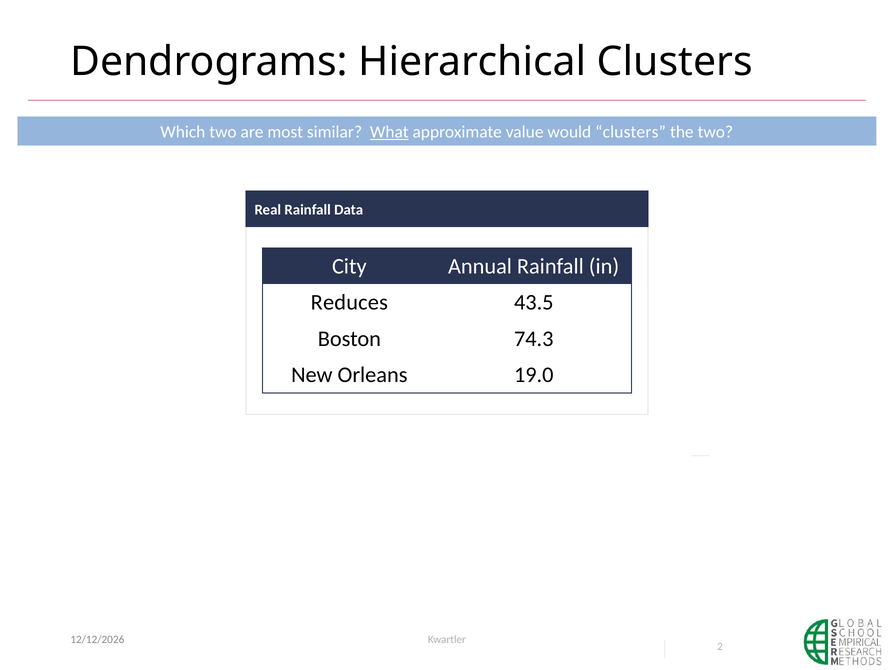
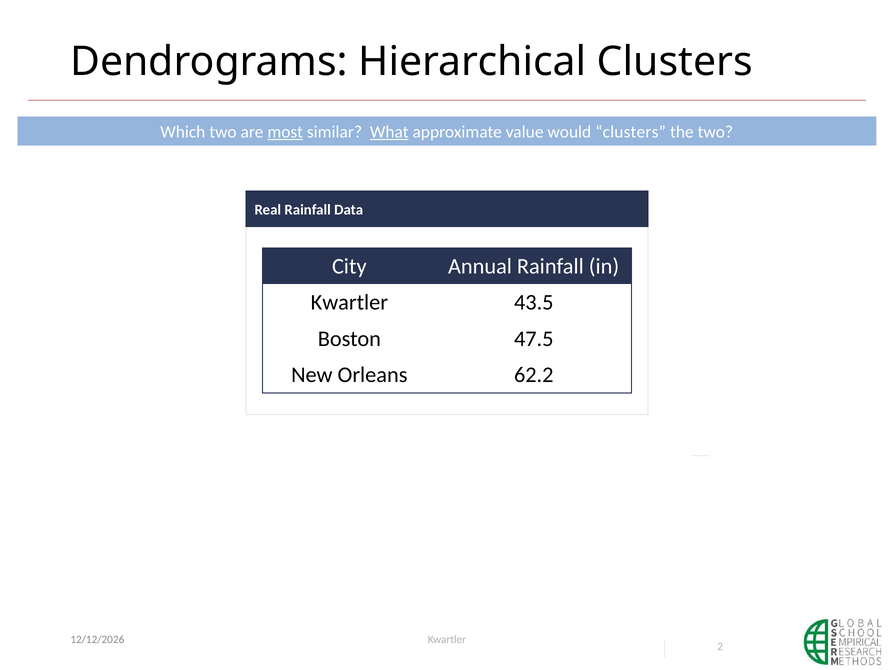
most underline: none -> present
Reduces at (349, 303): Reduces -> Kwartler
74.3: 74.3 -> 47.5
19.0: 19.0 -> 62.2
